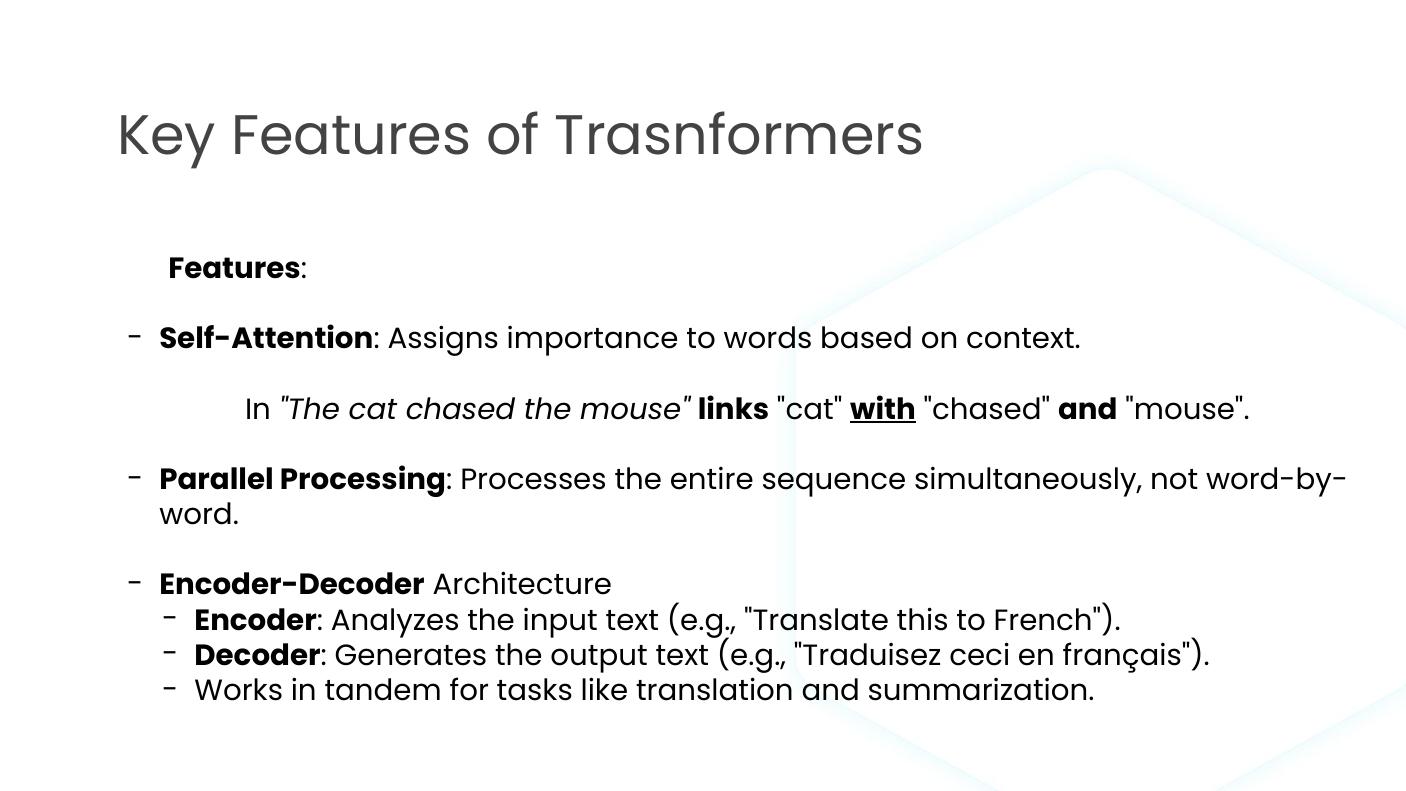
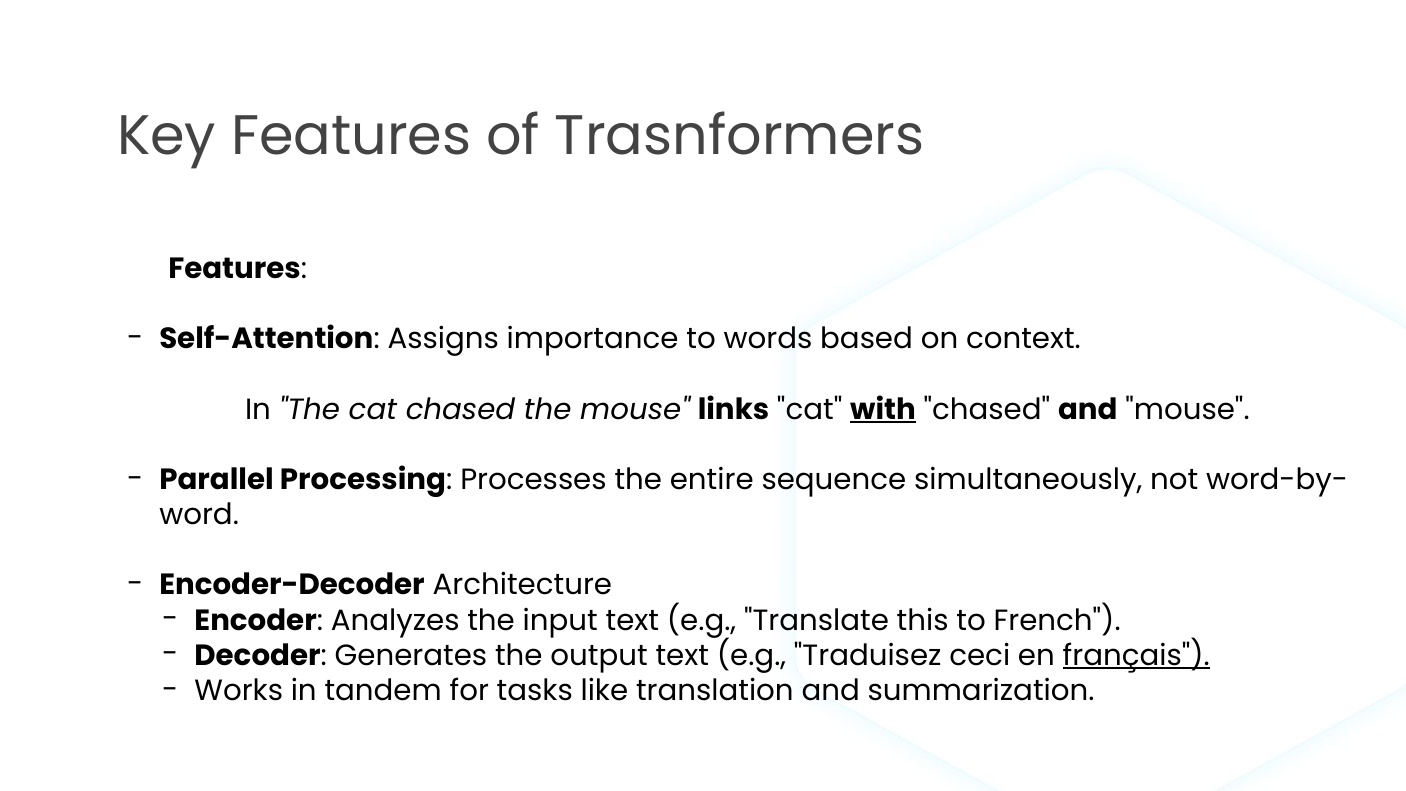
français underline: none -> present
